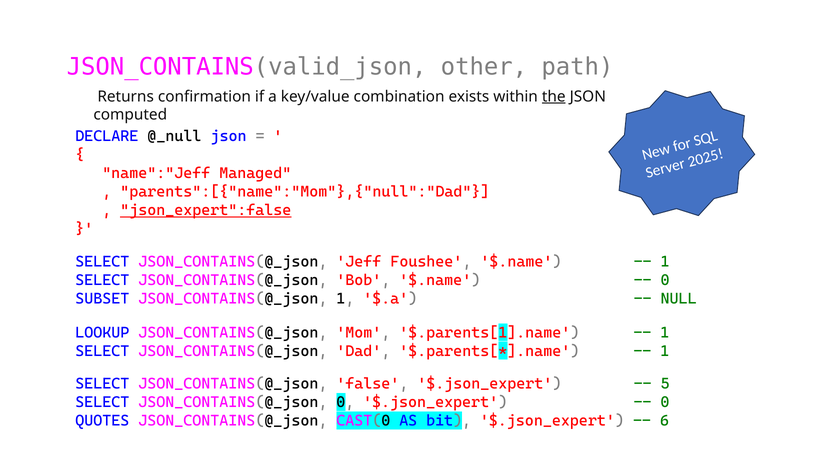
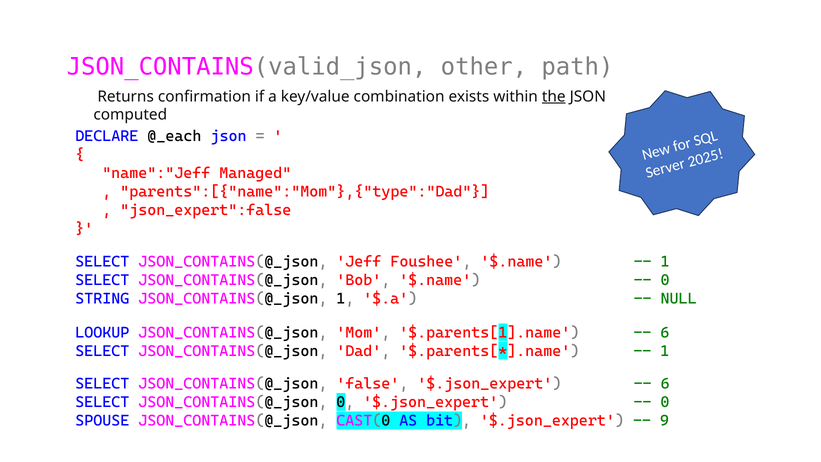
@_null: @_null -> @_each
parents":[{"name":"Mom"},{"null":"Dad: parents":[{"name":"Mom"},{"null":"Dad -> parents":[{"name":"Mom"},{"type":"Dad
json_expert":false underline: present -> none
SUBSET: SUBSET -> STRING
1 at (665, 332): 1 -> 6
5 at (665, 384): 5 -> 6
QUOTES: QUOTES -> SPOUSE
6: 6 -> 9
